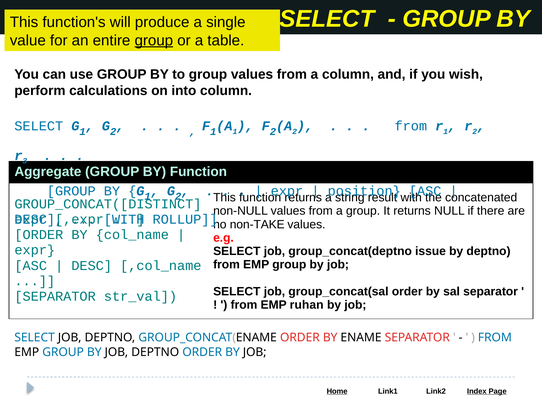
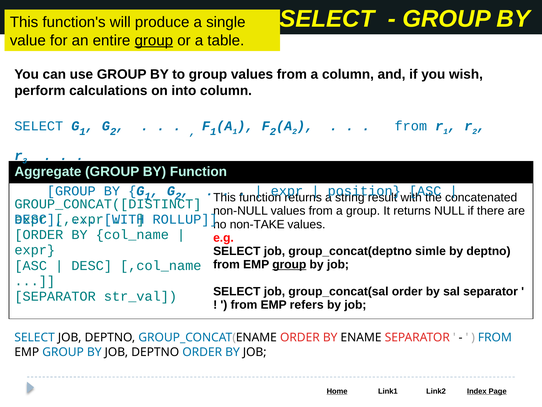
issue: issue -> simle
group at (289, 264) underline: none -> present
ruhan: ruhan -> refers
